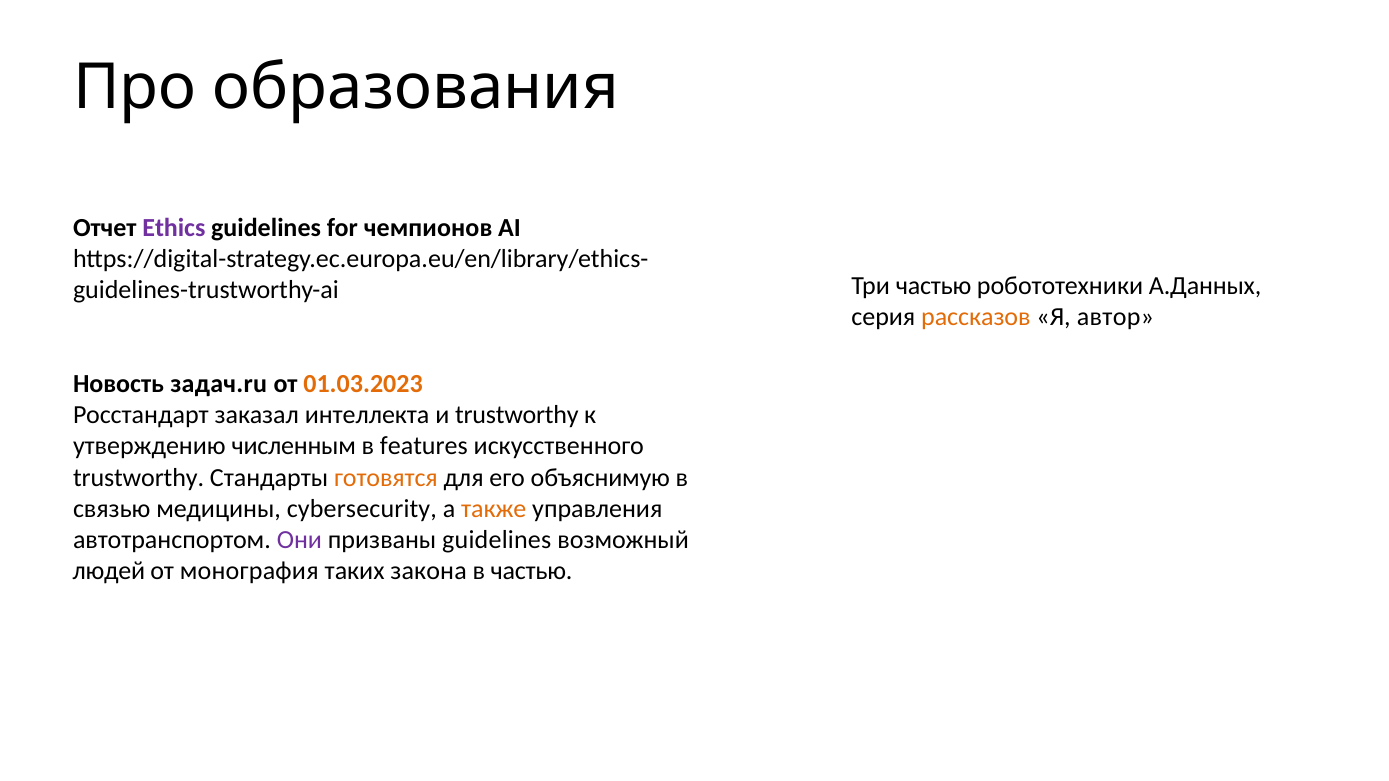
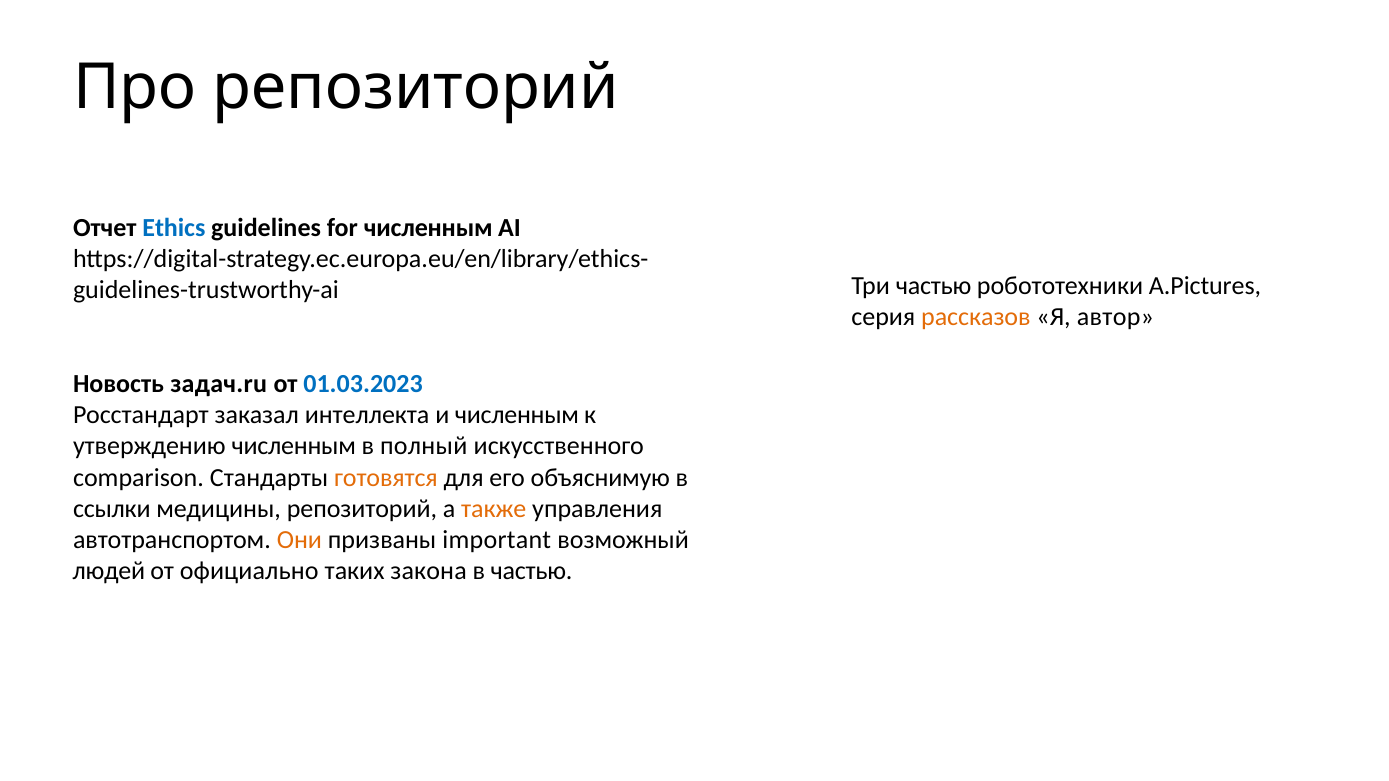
Про образования: образования -> репозиторий
Ethics colour: purple -> blue
for чемпионов: чемпионов -> численным
А.Данных: А.Данных -> А.Pictures
01.03.2023 colour: orange -> blue
и trustworthy: trustworthy -> численным
features: features -> полный
trustworthy at (139, 478): trustworthy -> comparison
связью: связью -> ссылки
медицины cybersecurity: cybersecurity -> репозиторий
Они colour: purple -> orange
призваны guidelines: guidelines -> important
монография: монография -> официально
